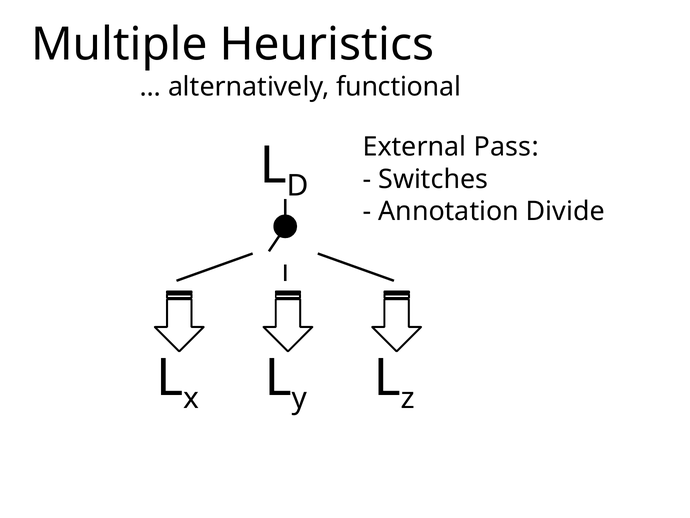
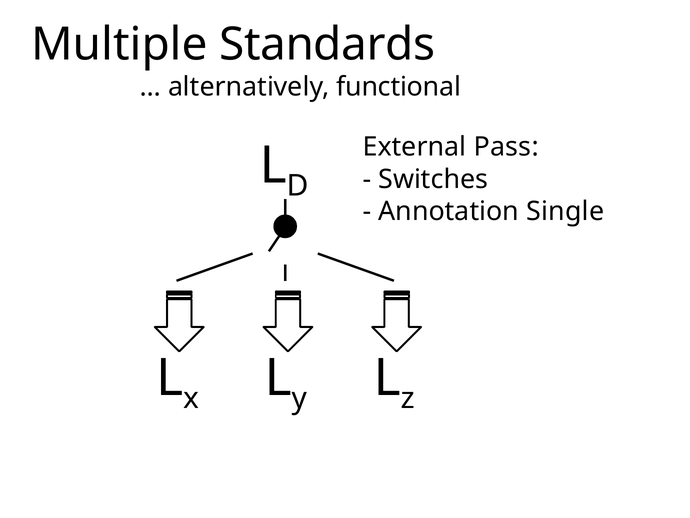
Heuristics: Heuristics -> Standards
Divide: Divide -> Single
